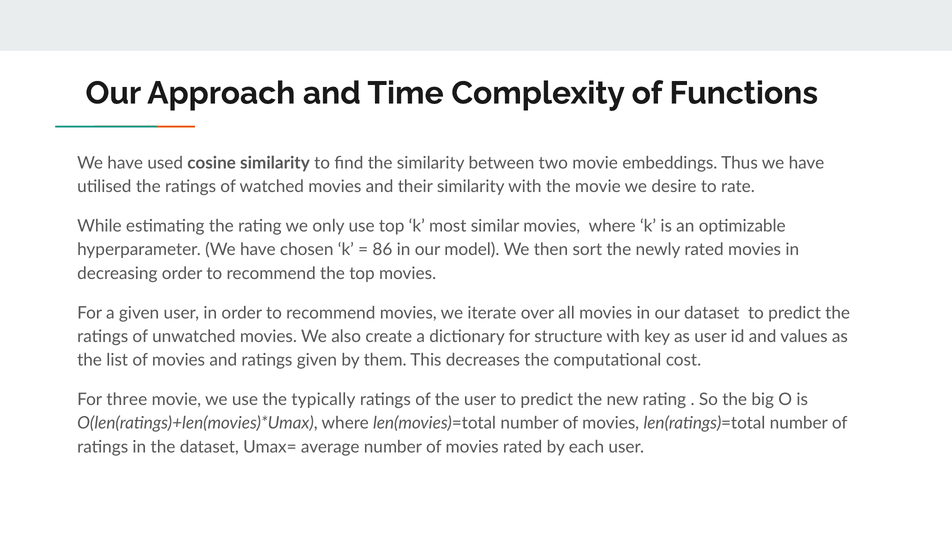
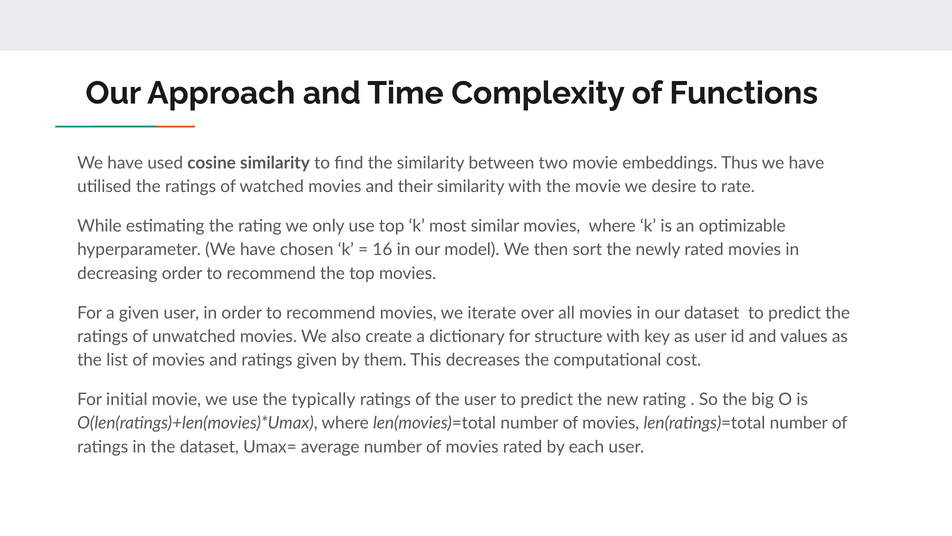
86: 86 -> 16
three: three -> initial
